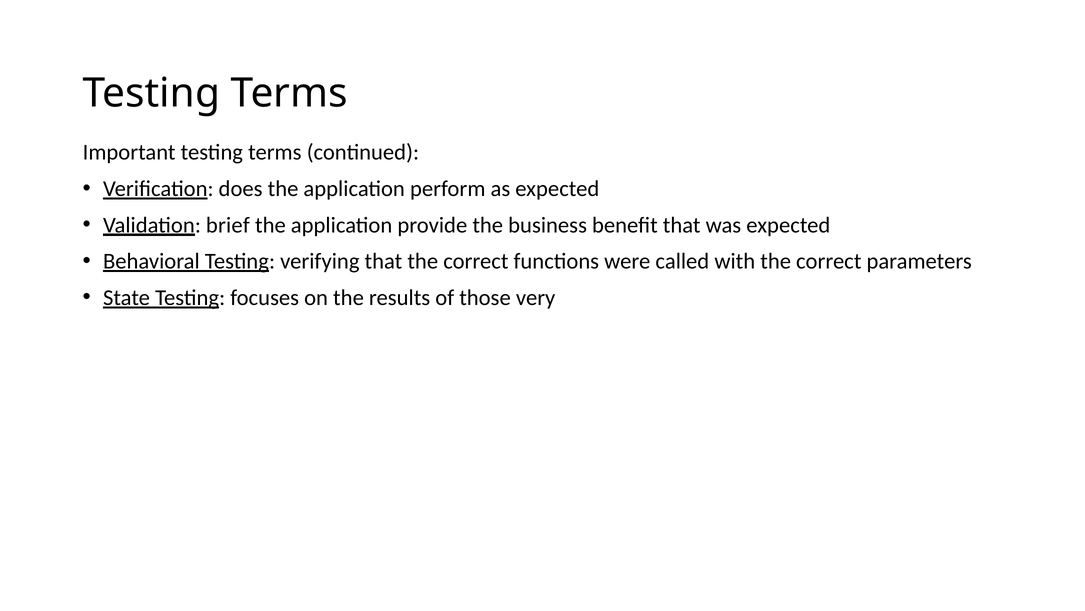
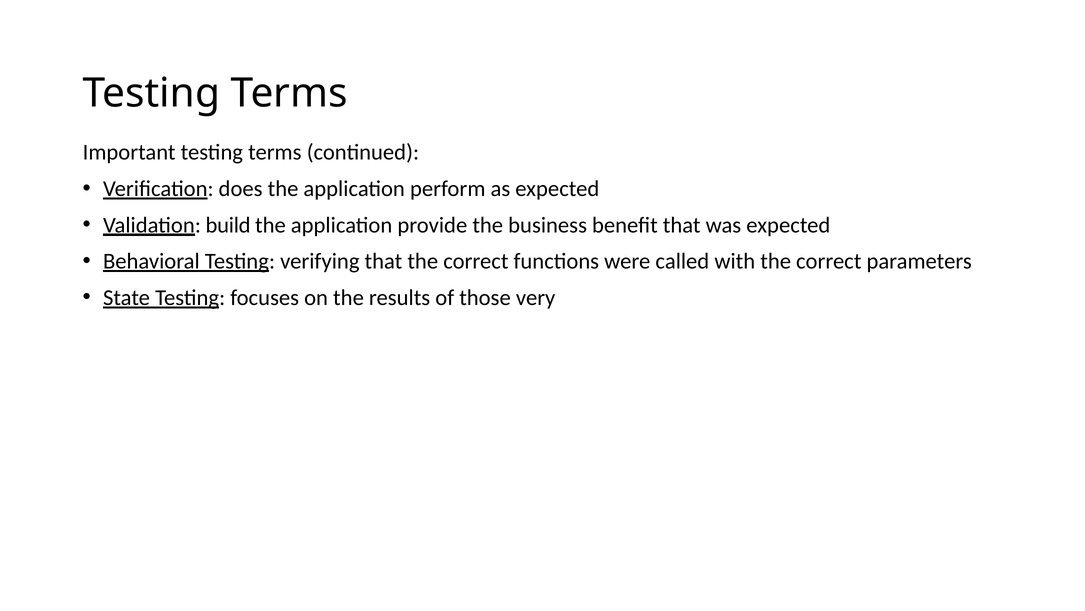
brief: brief -> build
